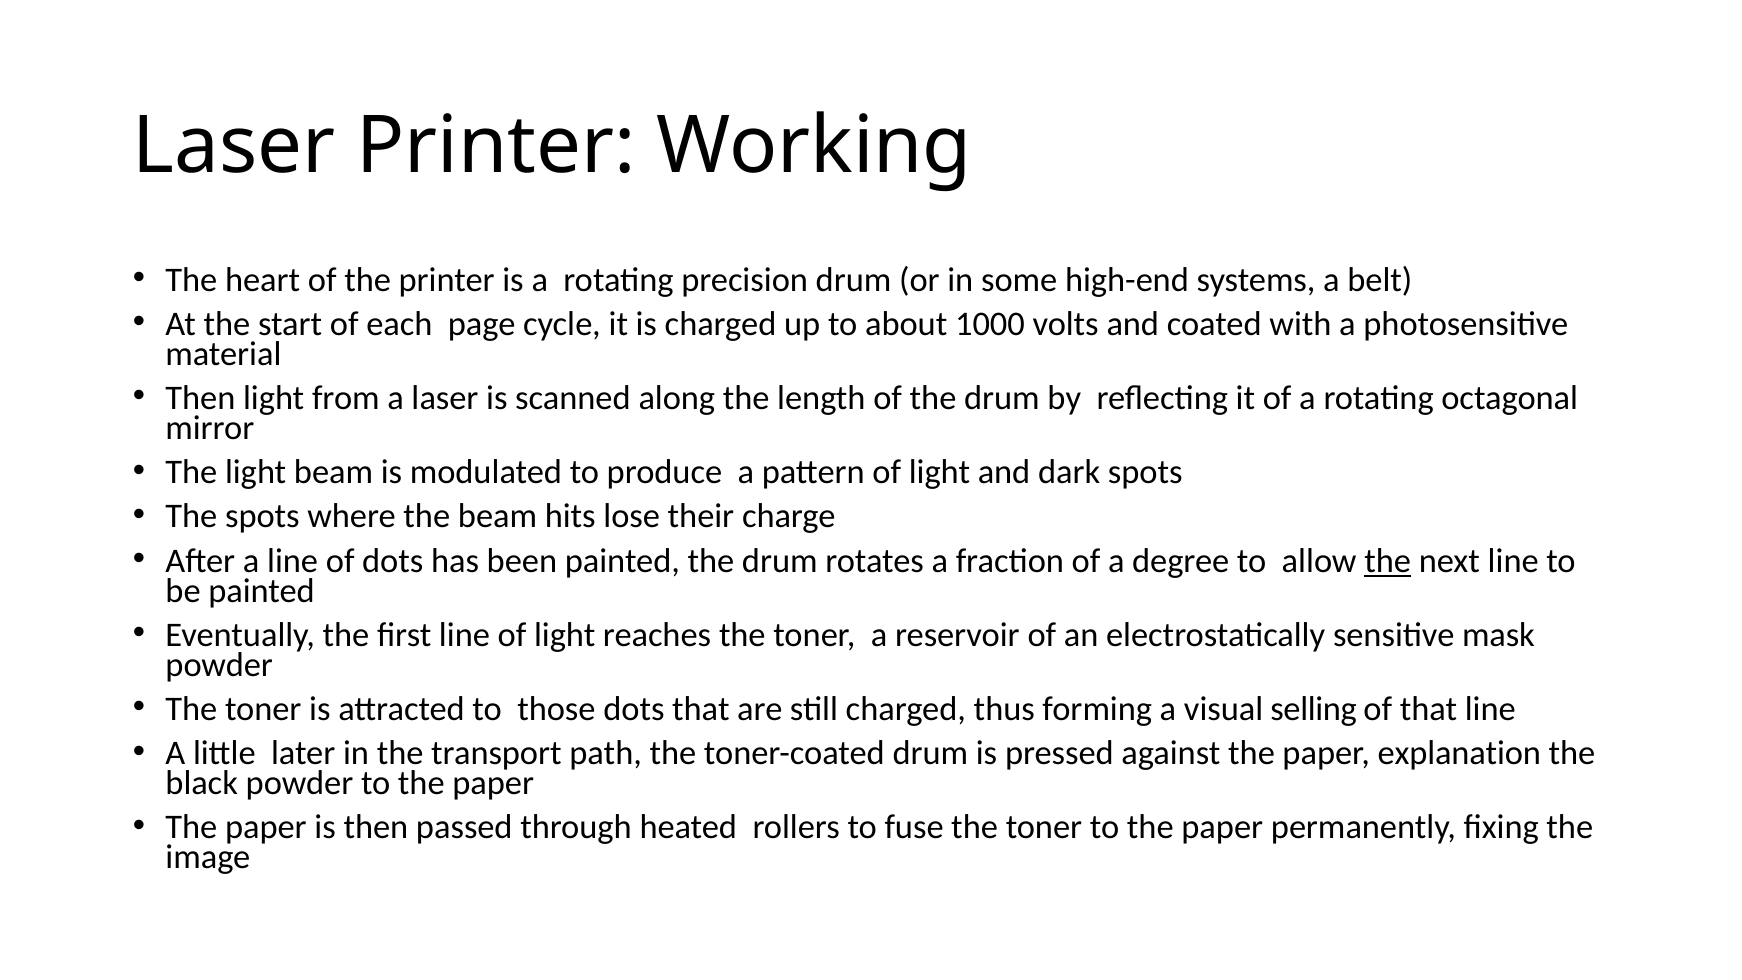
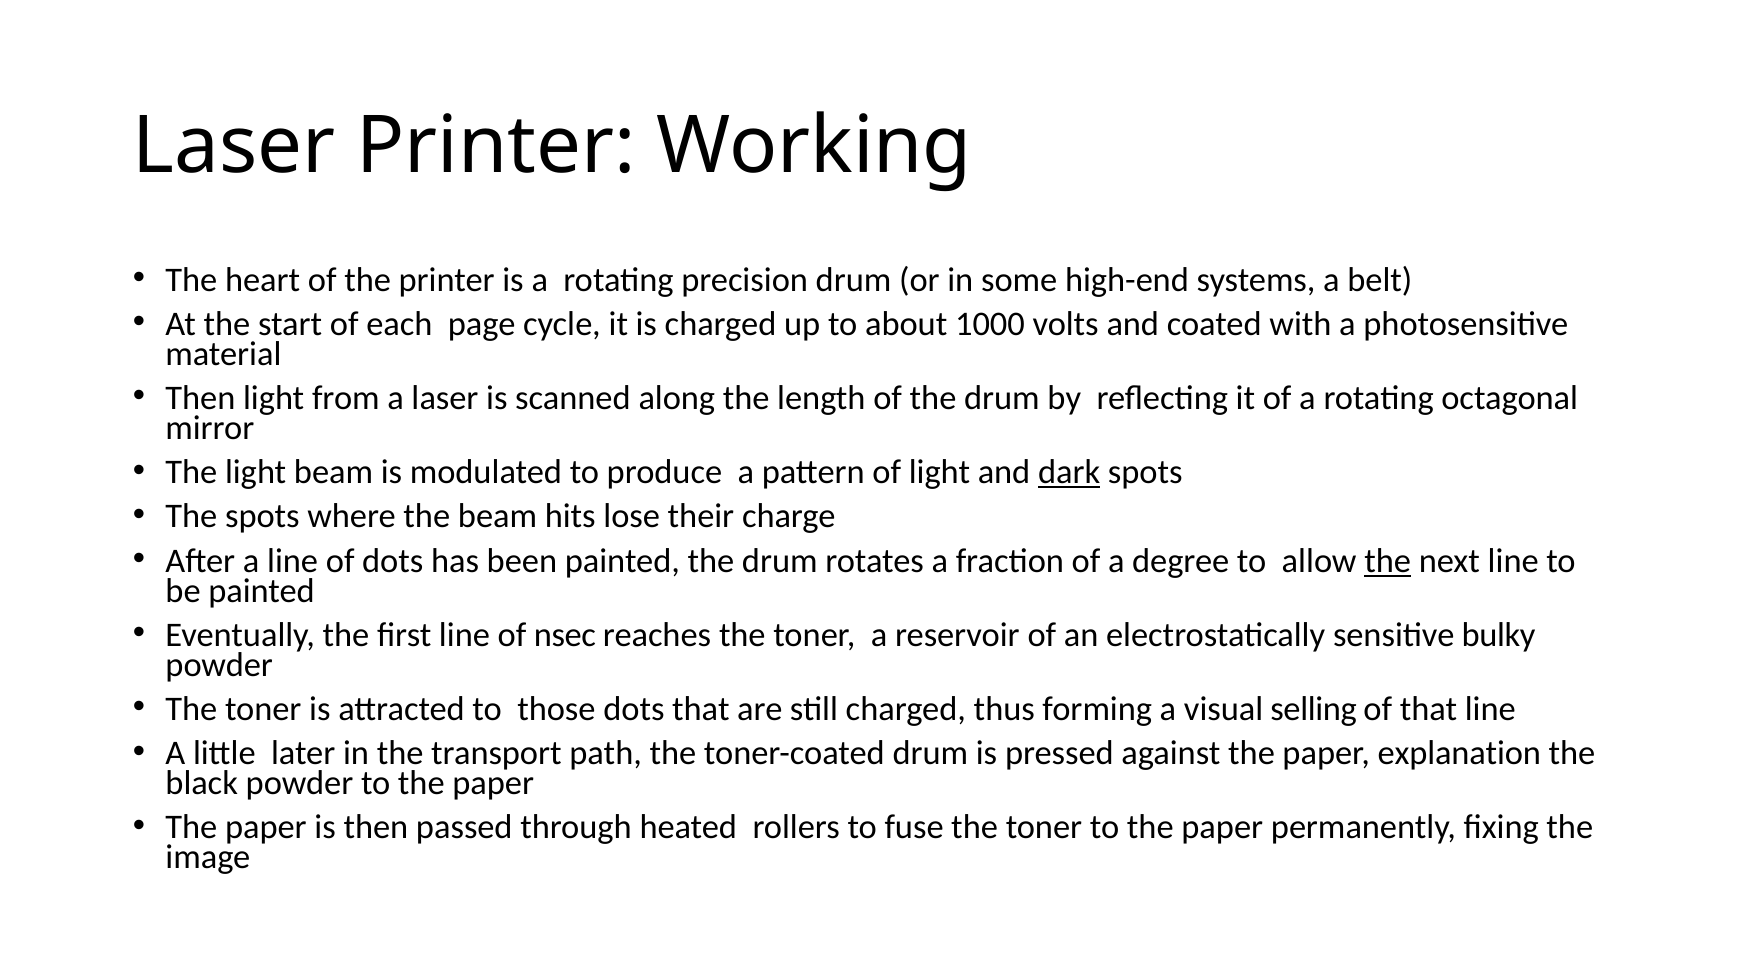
dark underline: none -> present
line of light: light -> nsec
mask: mask -> bulky
